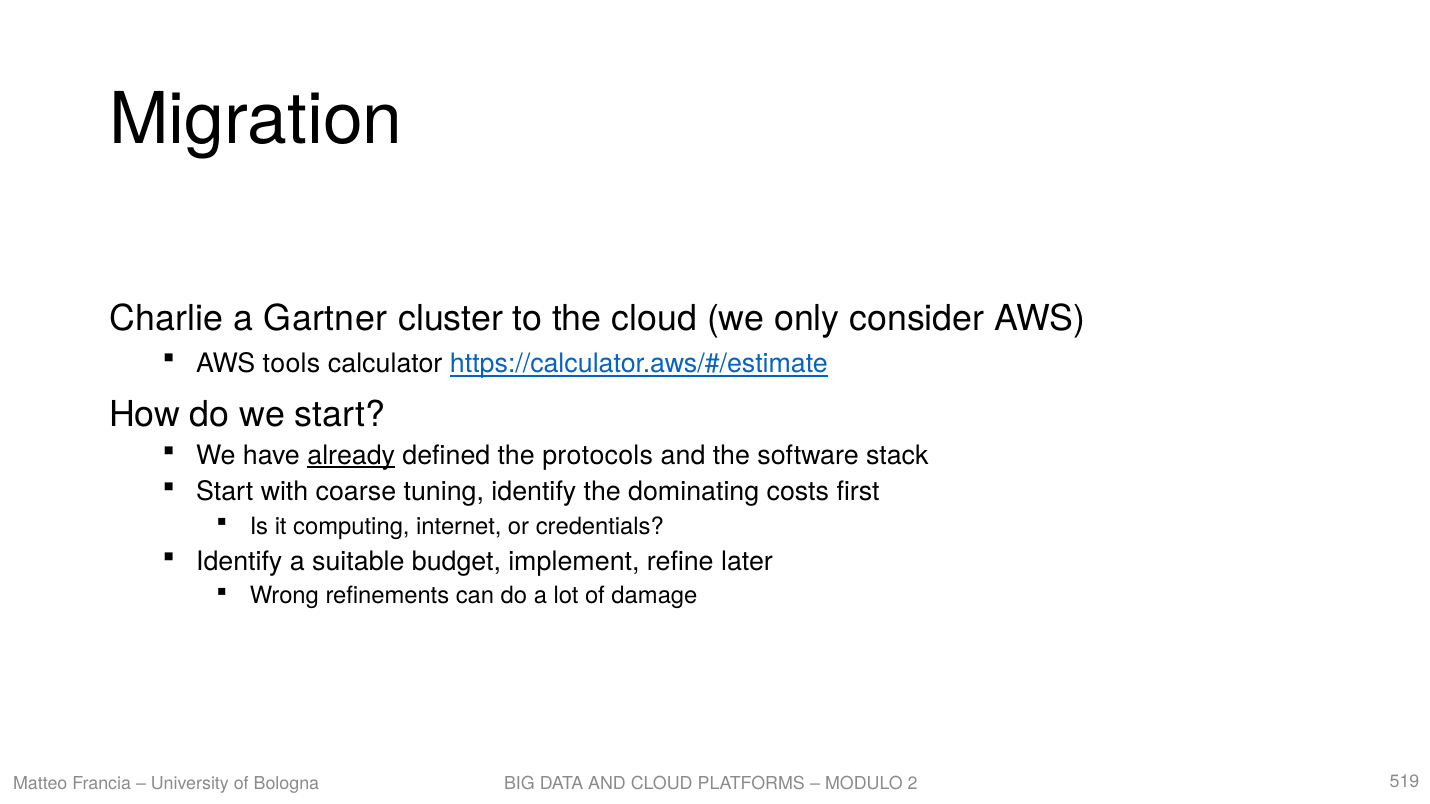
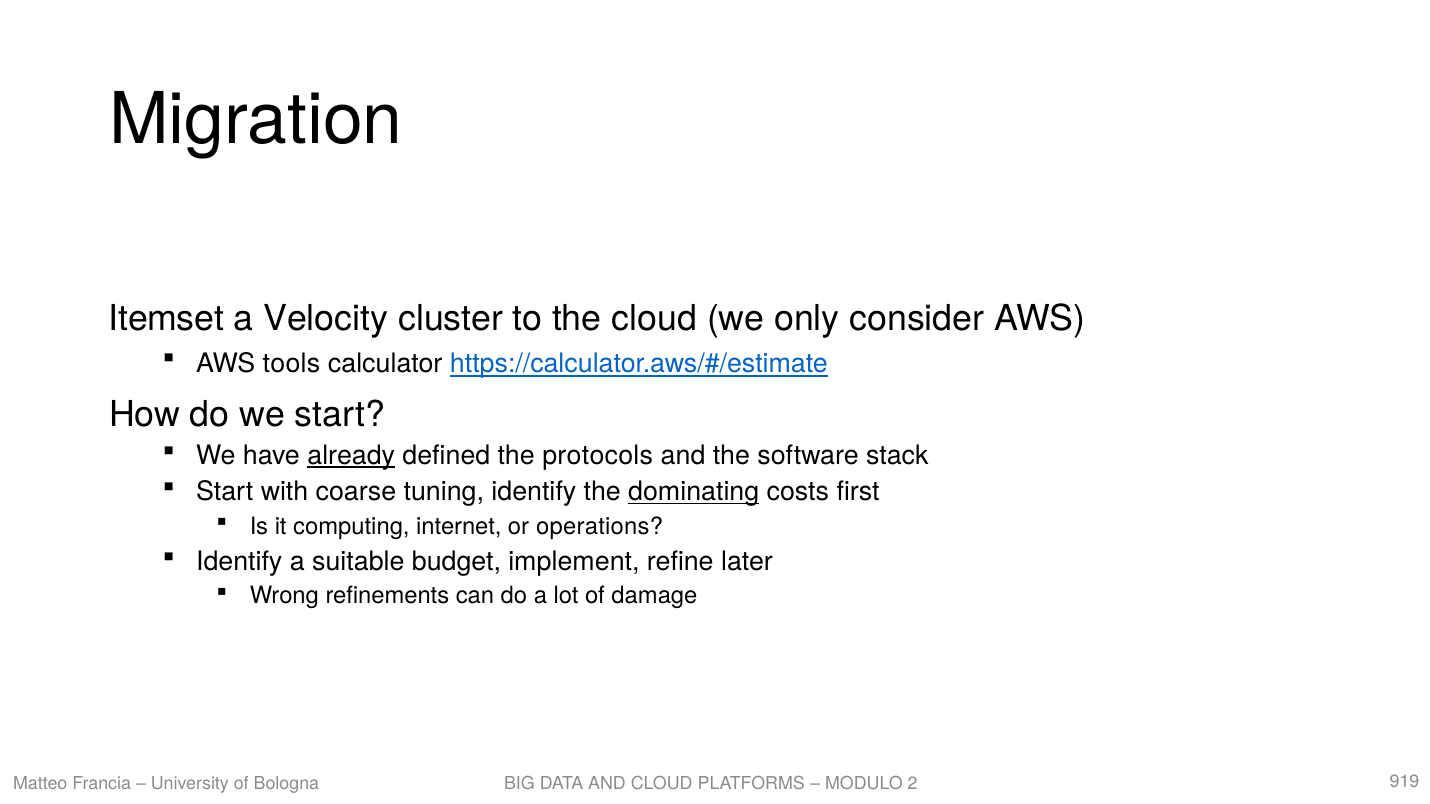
Charlie: Charlie -> Itemset
Gartner: Gartner -> Velocity
dominating underline: none -> present
credentials: credentials -> operations
519: 519 -> 919
